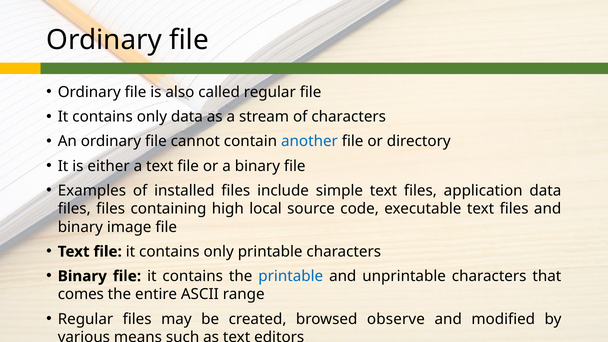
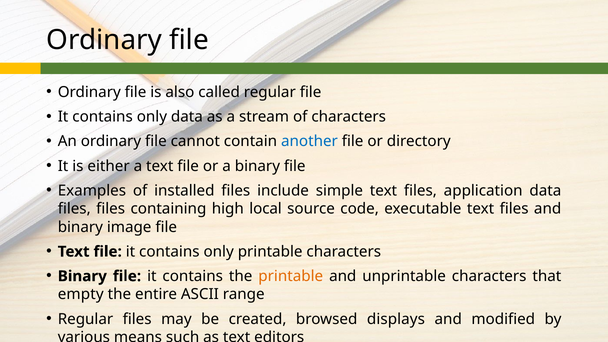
printable at (291, 276) colour: blue -> orange
comes: comes -> empty
observe: observe -> displays
